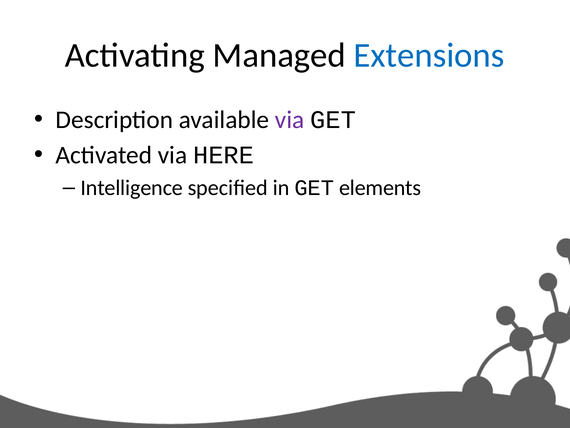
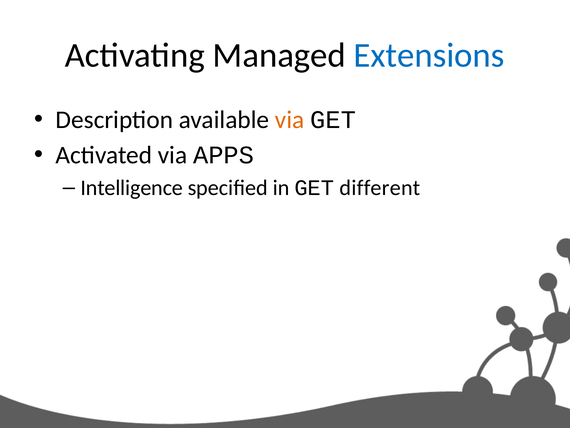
via at (290, 120) colour: purple -> orange
HERE: HERE -> APPS
elements: elements -> different
